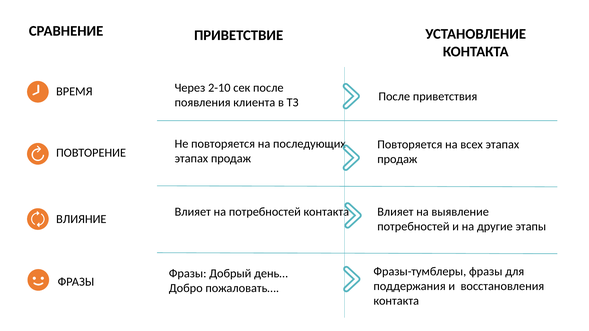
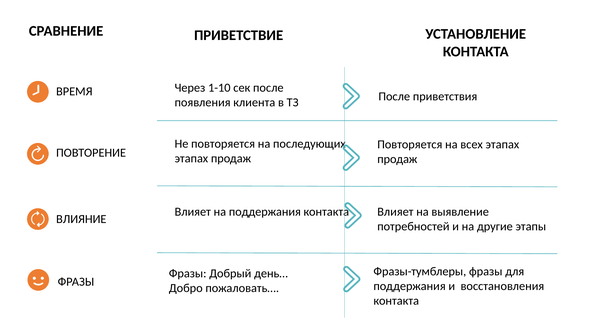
2-10: 2-10 -> 1-10
на потребностей: потребностей -> поддержания
